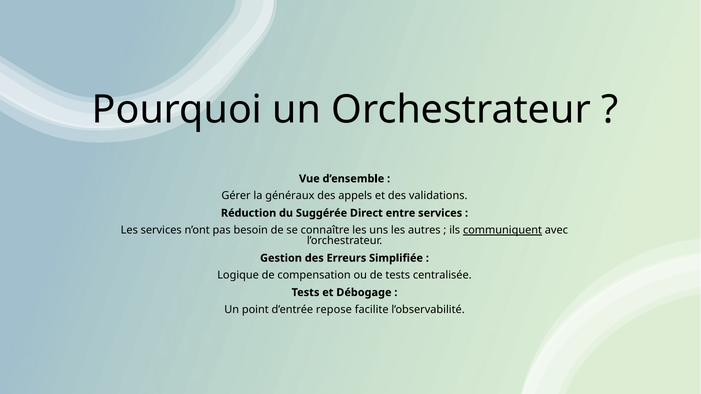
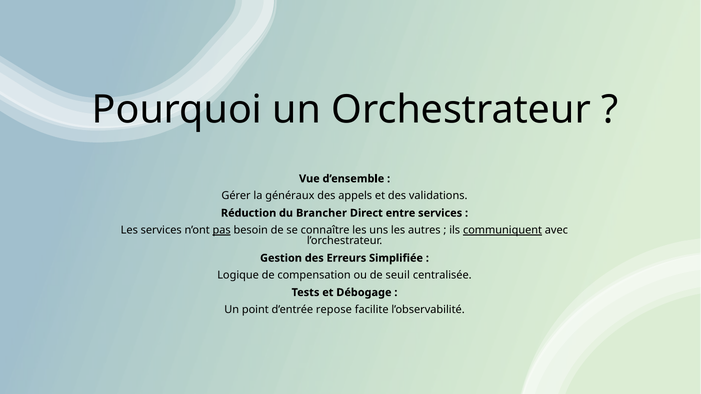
Suggérée: Suggérée -> Brancher
pas underline: none -> present
de tests: tests -> seuil
